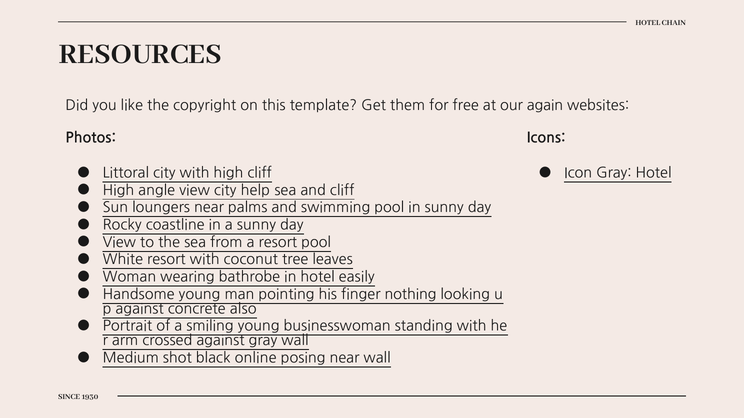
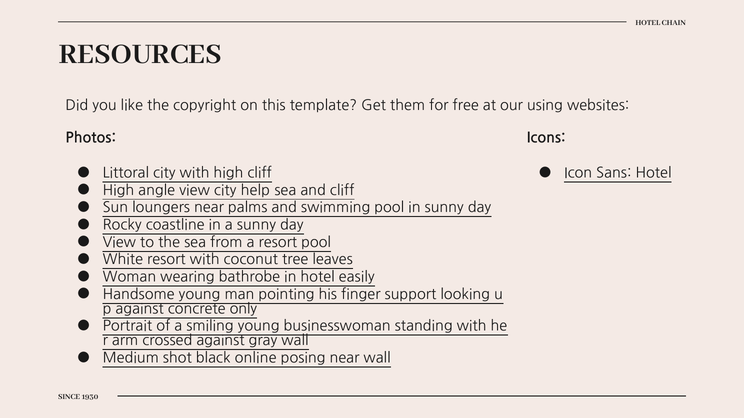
again: again -> using
Icon Gray: Gray -> Sans
nothing: nothing -> support
also: also -> only
